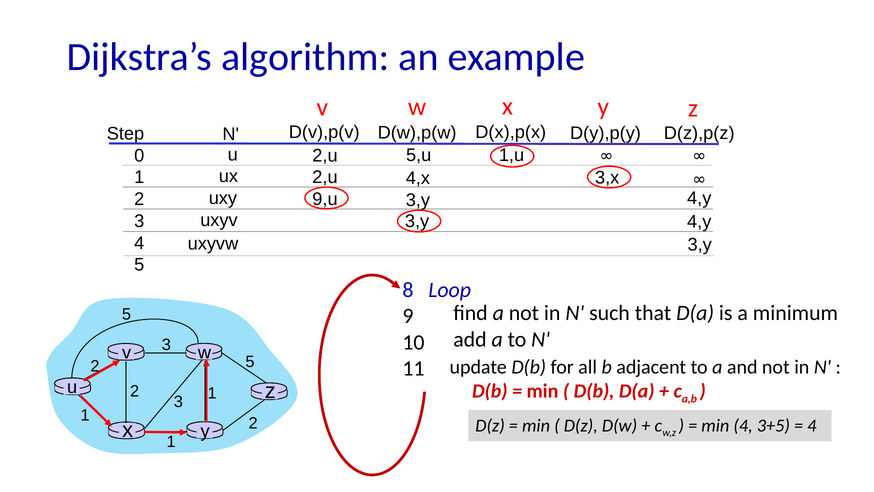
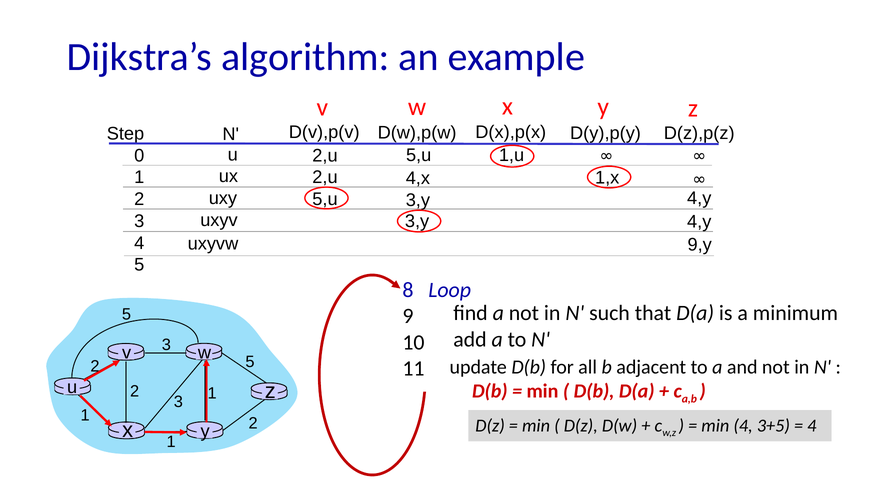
3,x: 3,x -> 1,x
9,u at (325, 199): 9,u -> 5,u
uxyvw 3,y: 3,y -> 9,y
